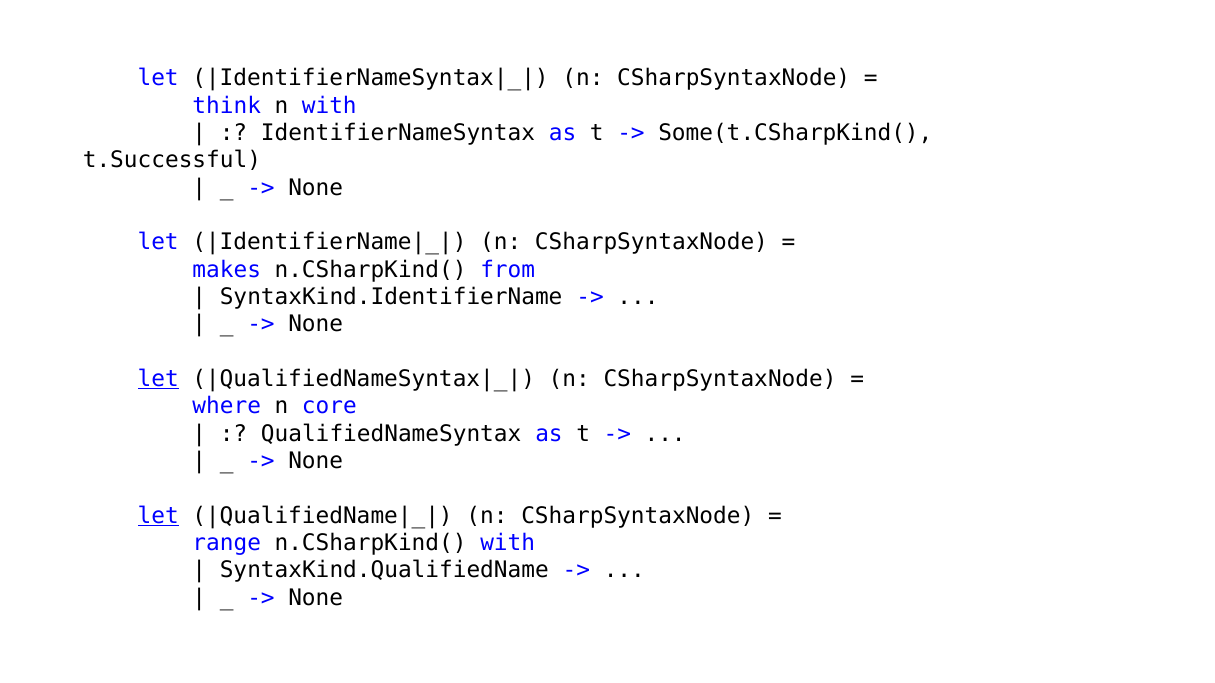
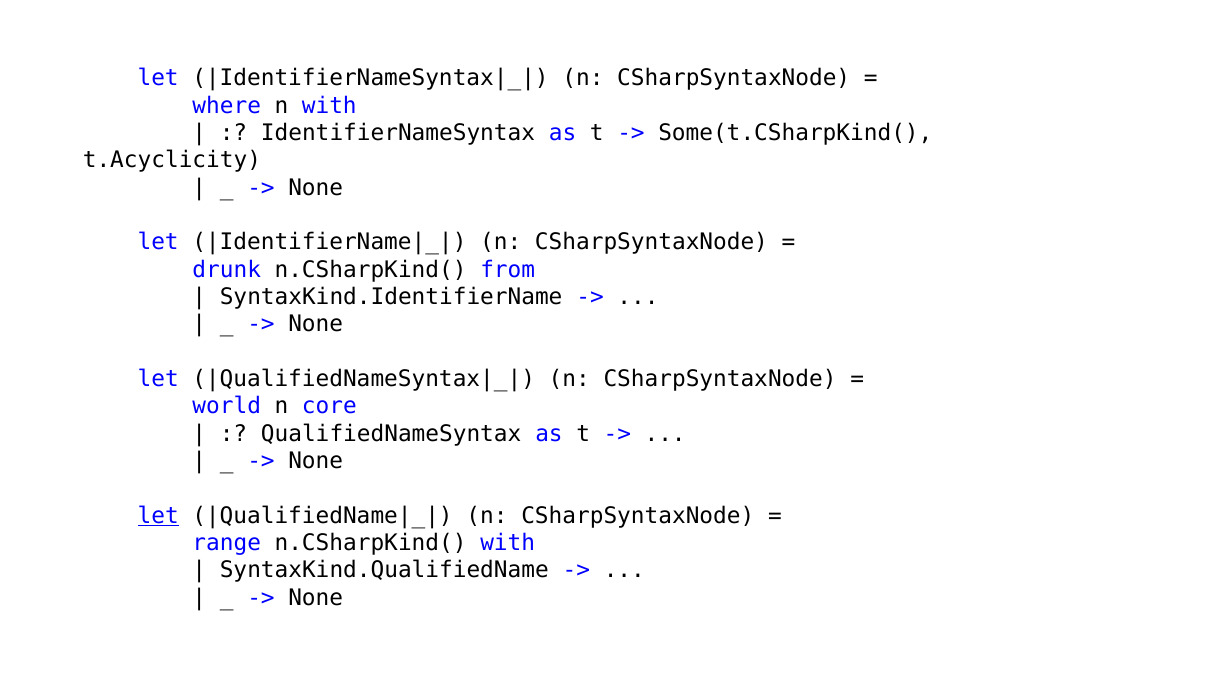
think: think -> where
t.Successful: t.Successful -> t.Acyclicity
makes: makes -> drunk
let at (158, 379) underline: present -> none
where: where -> world
